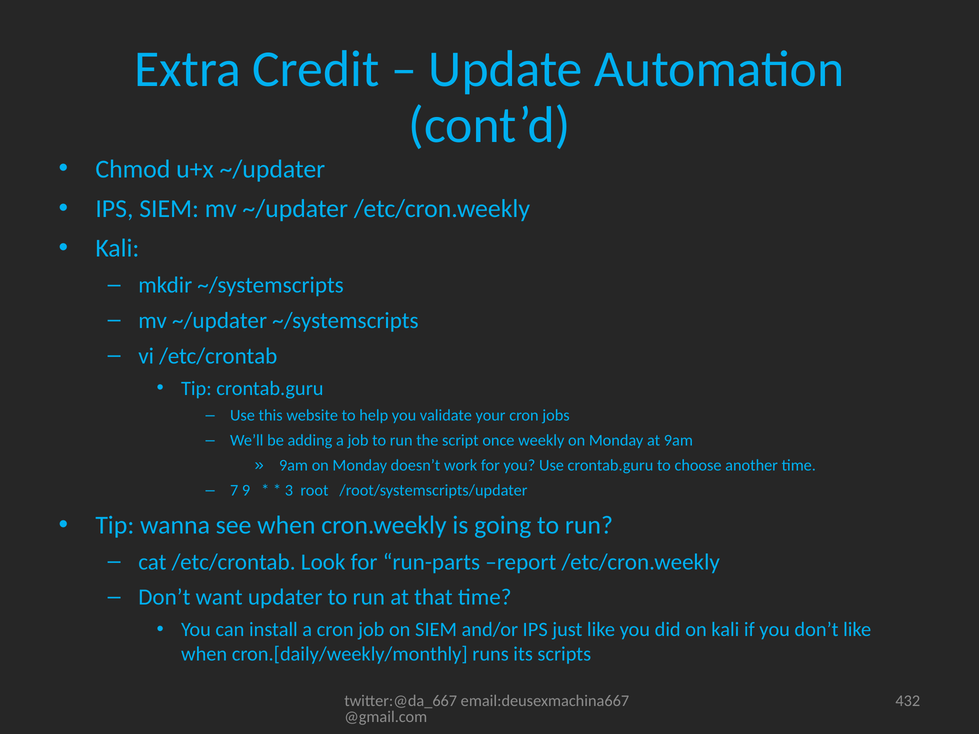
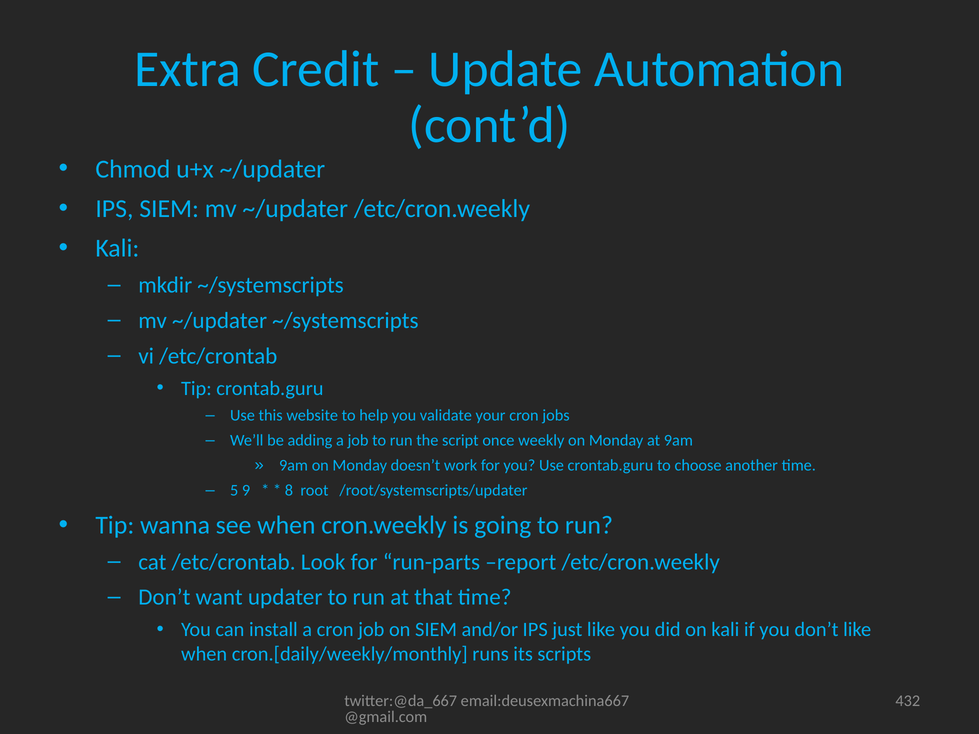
7: 7 -> 5
3: 3 -> 8
